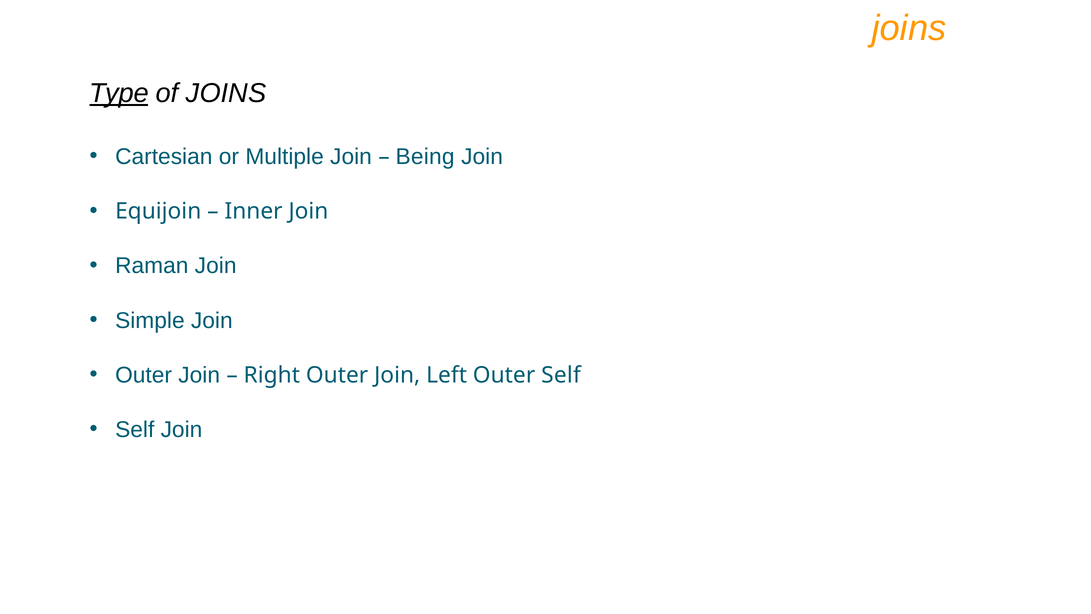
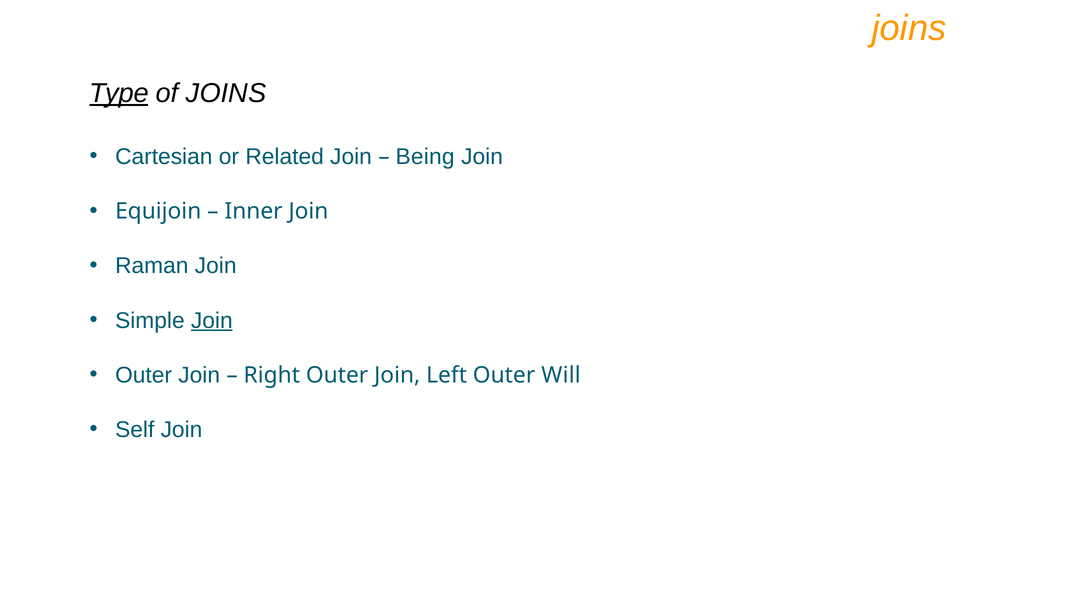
Multiple: Multiple -> Related
Join at (212, 320) underline: none -> present
Outer Self: Self -> Will
